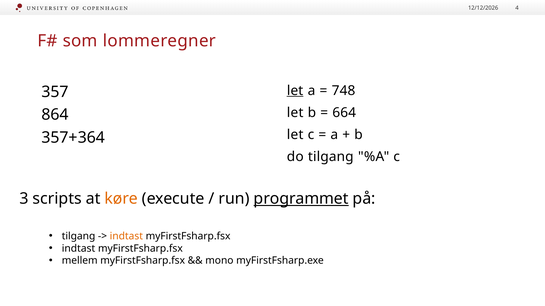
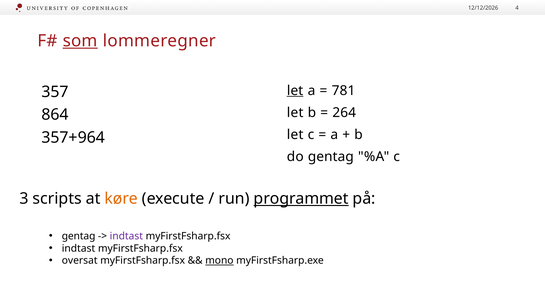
som underline: none -> present
748: 748 -> 781
664: 664 -> 264
357+364: 357+364 -> 357+964
do tilgang: tilgang -> gentag
tilgang at (79, 237): tilgang -> gentag
indtast at (126, 237) colour: orange -> purple
mellem: mellem -> oversat
mono underline: none -> present
